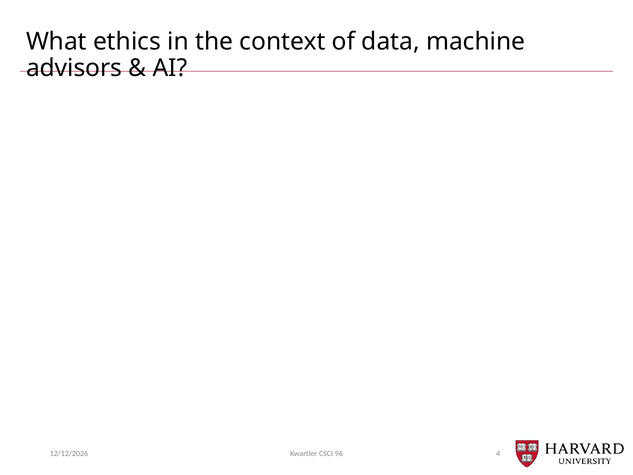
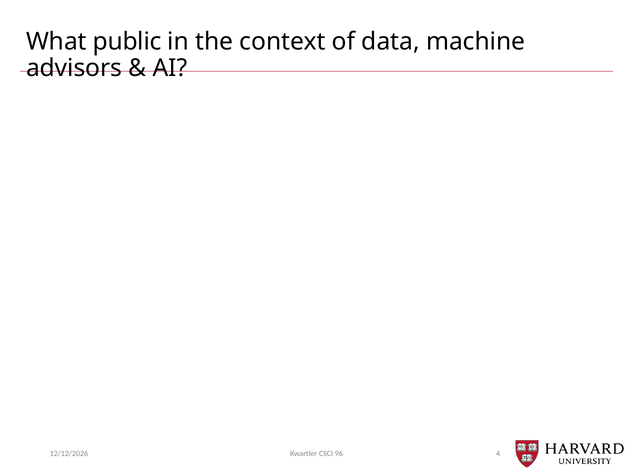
ethics: ethics -> public
